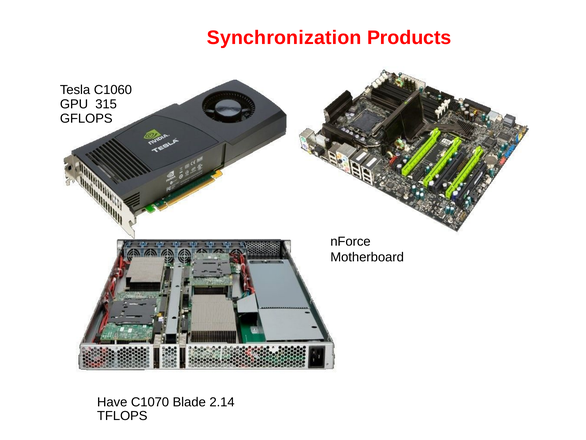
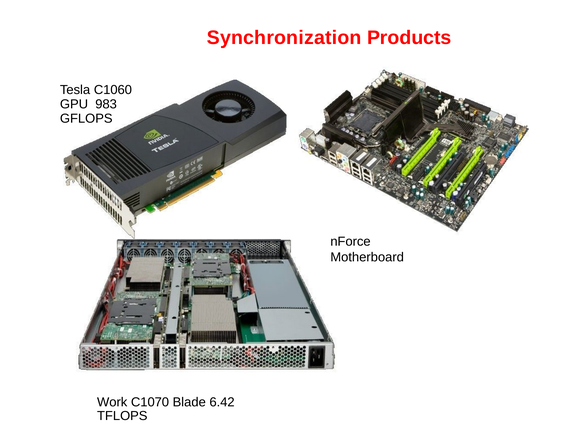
315: 315 -> 983
Have: Have -> Work
2.14: 2.14 -> 6.42
